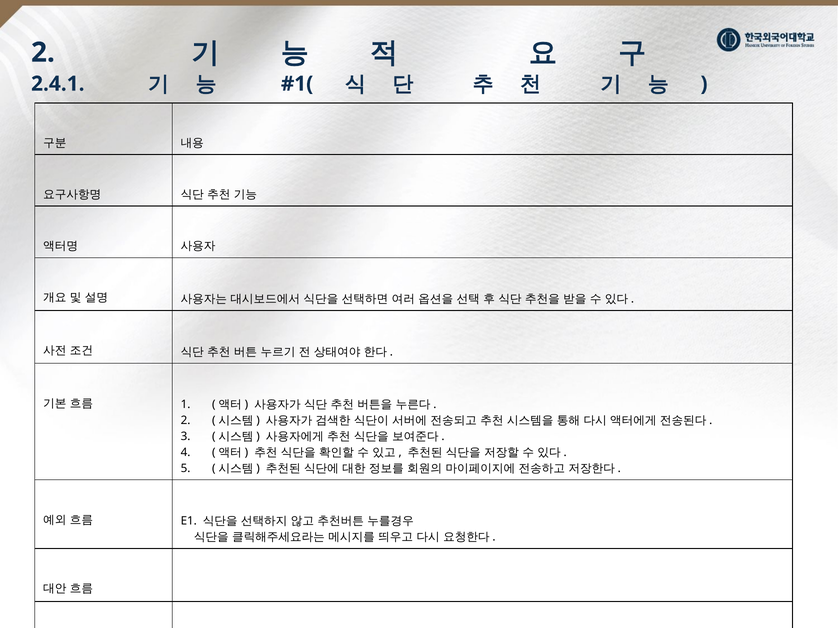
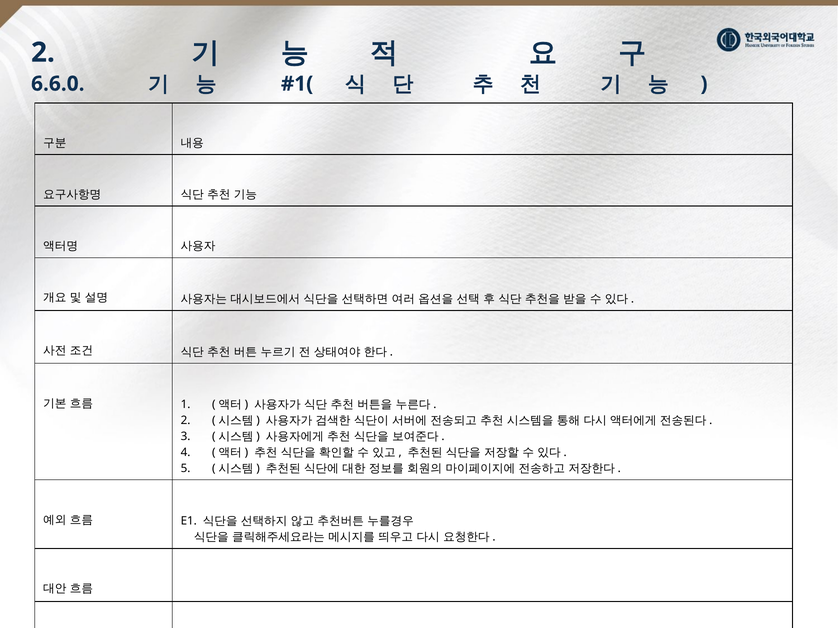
2.4.1: 2.4.1 -> 6.6.0
